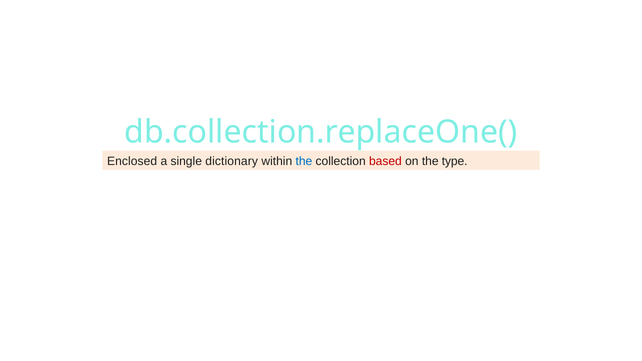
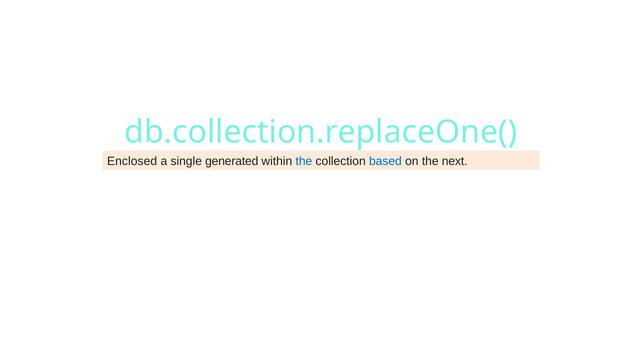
dictionary: dictionary -> generated
based colour: red -> blue
type: type -> next
